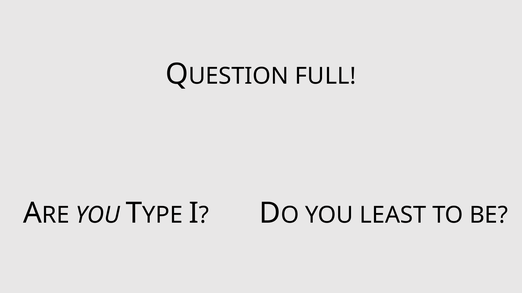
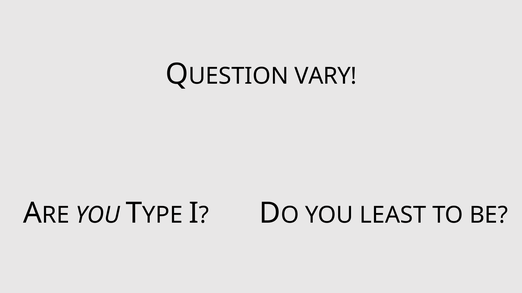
FULL: FULL -> VARY
